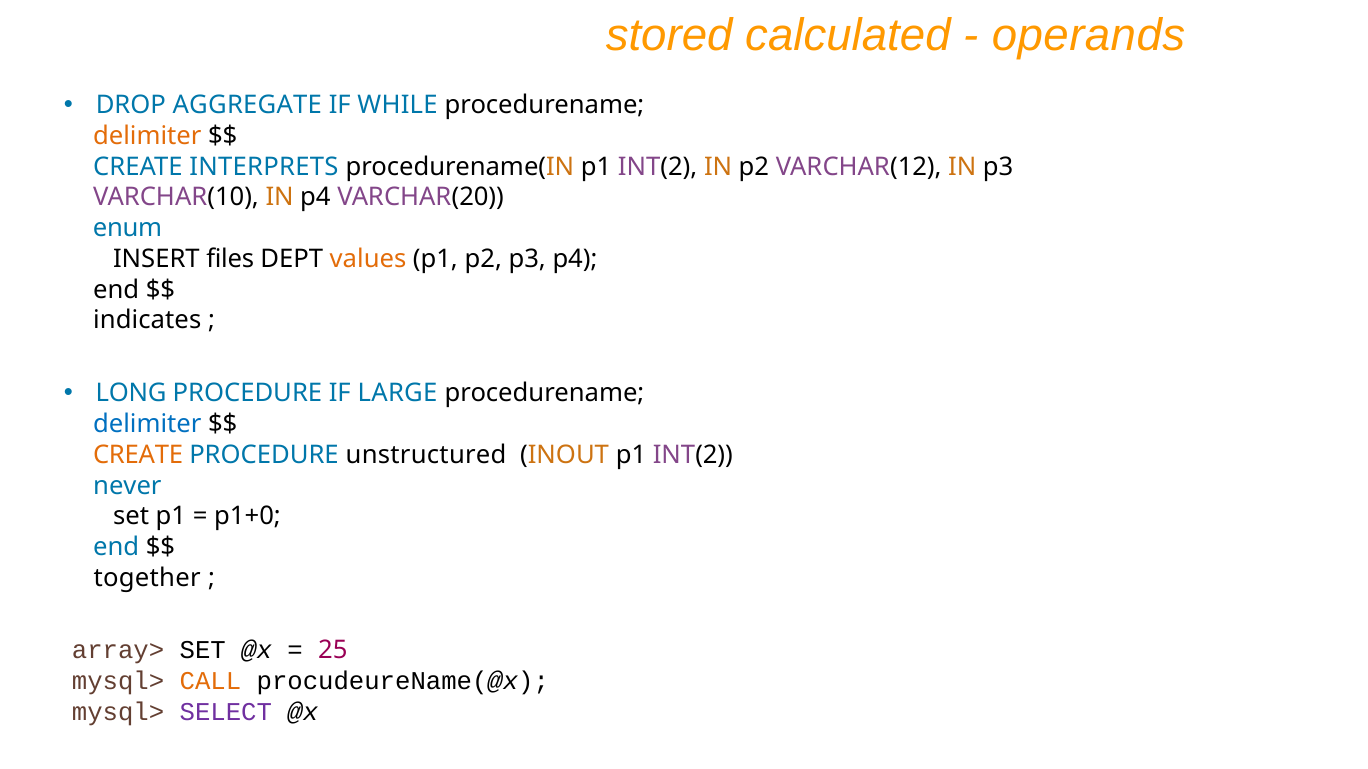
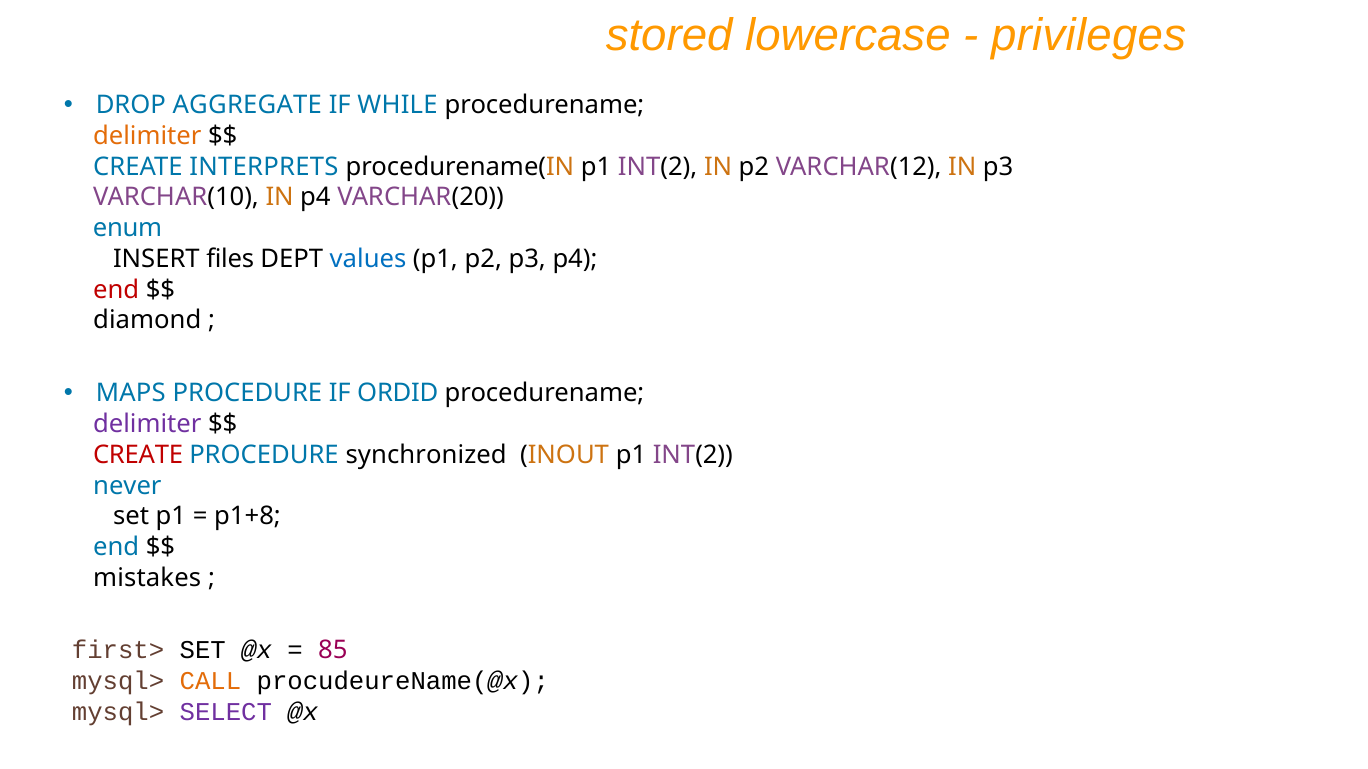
calculated: calculated -> lowercase
operands: operands -> privileges
values colour: orange -> blue
end at (116, 290) colour: black -> red
indicates: indicates -> diamond
LONG: LONG -> MAPS
LARGE: LARGE -> ORDID
delimiter at (147, 425) colour: blue -> purple
CREATE at (138, 455) colour: orange -> red
unstructured: unstructured -> synchronized
p1+0: p1+0 -> p1+8
together: together -> mistakes
array>: array> -> first>
25: 25 -> 85
